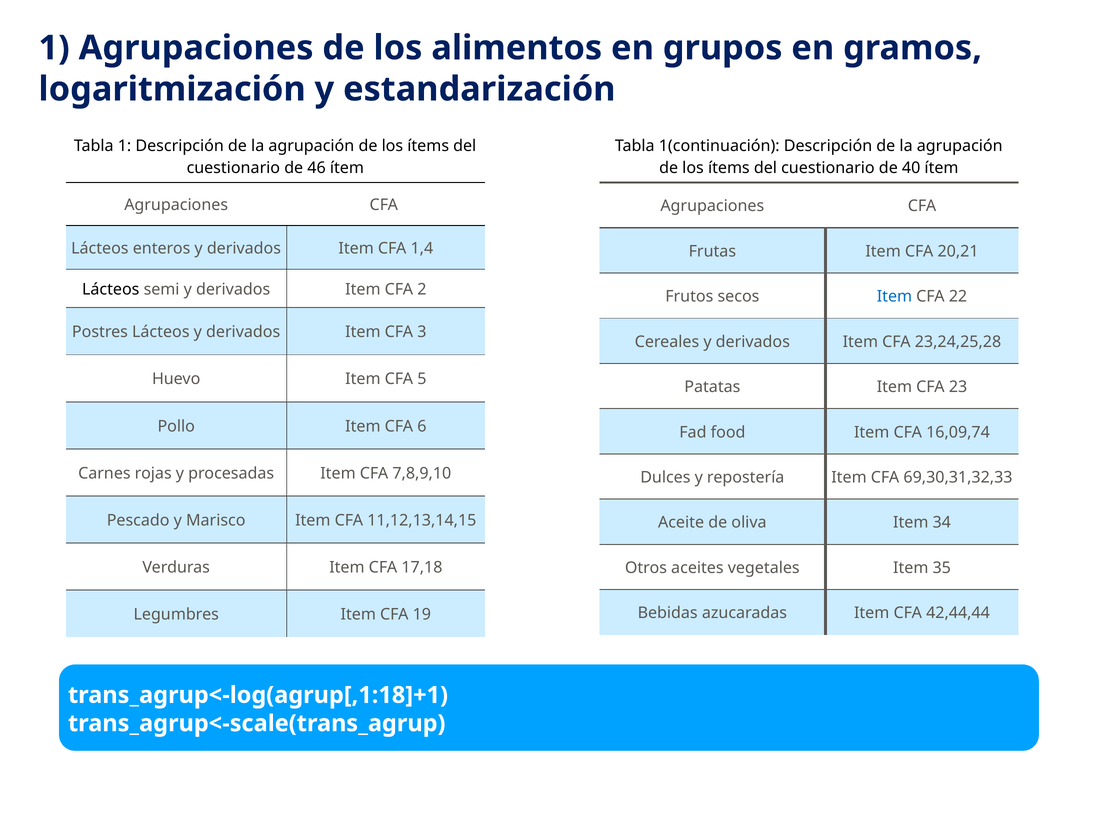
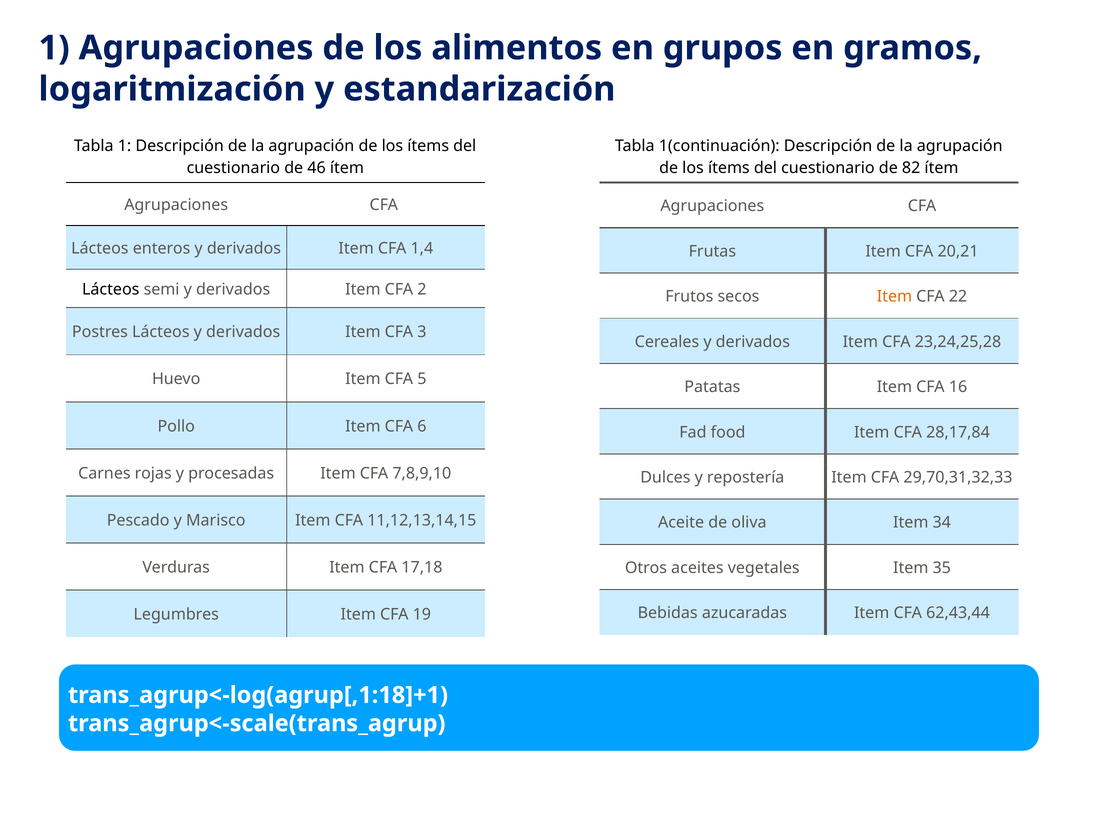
40: 40 -> 82
Item at (894, 296) colour: blue -> orange
23: 23 -> 16
16,09,74: 16,09,74 -> 28,17,84
69,30,31,32,33: 69,30,31,32,33 -> 29,70,31,32,33
42,44,44: 42,44,44 -> 62,43,44
